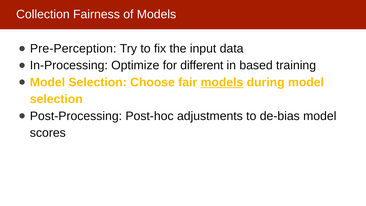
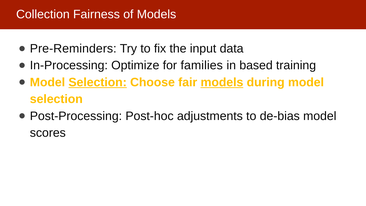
Pre-Perception: Pre-Perception -> Pre-Reminders
different: different -> families
Selection at (98, 82) underline: none -> present
